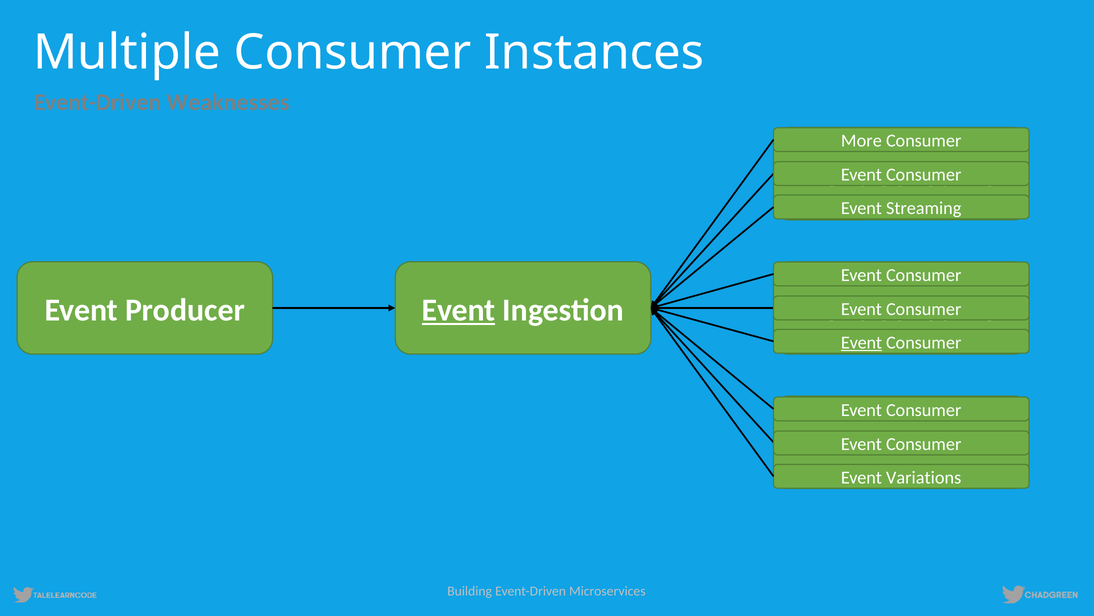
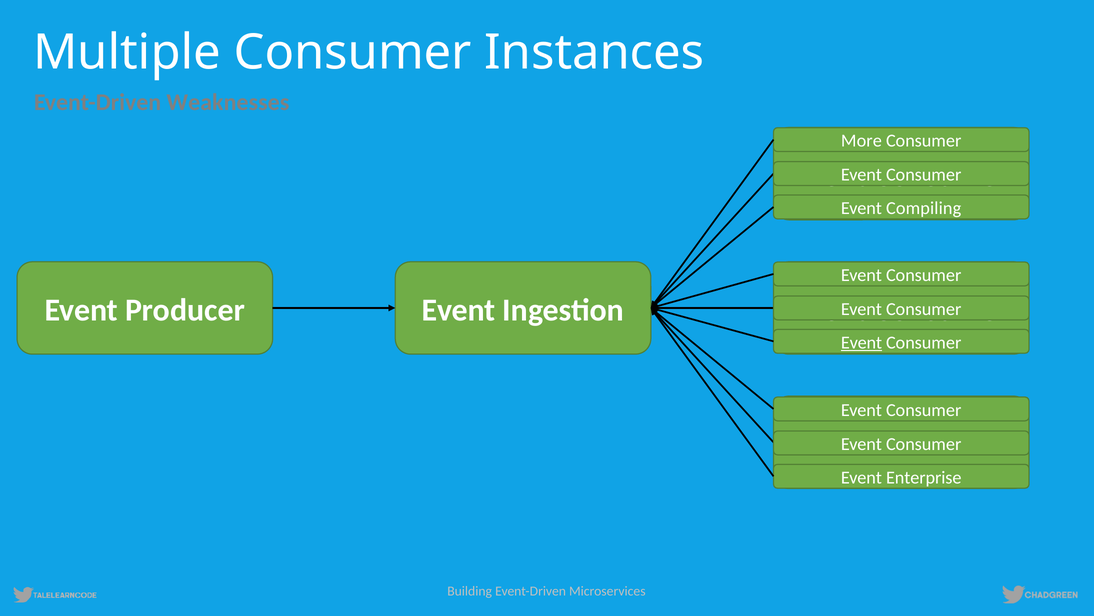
Streaming: Streaming -> Compiling
Event at (459, 310) underline: present -> none
Variations: Variations -> Enterprise
